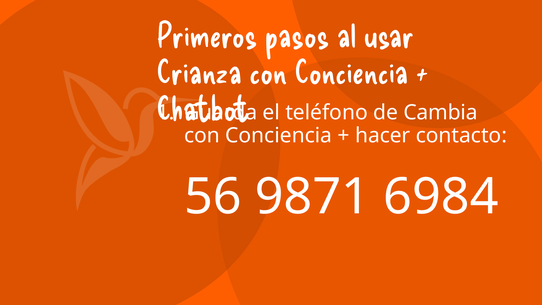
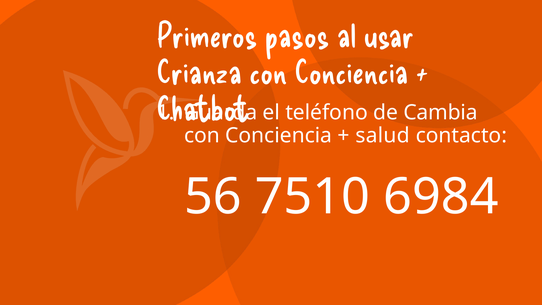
hacer: hacer -> salud
9871: 9871 -> 7510
